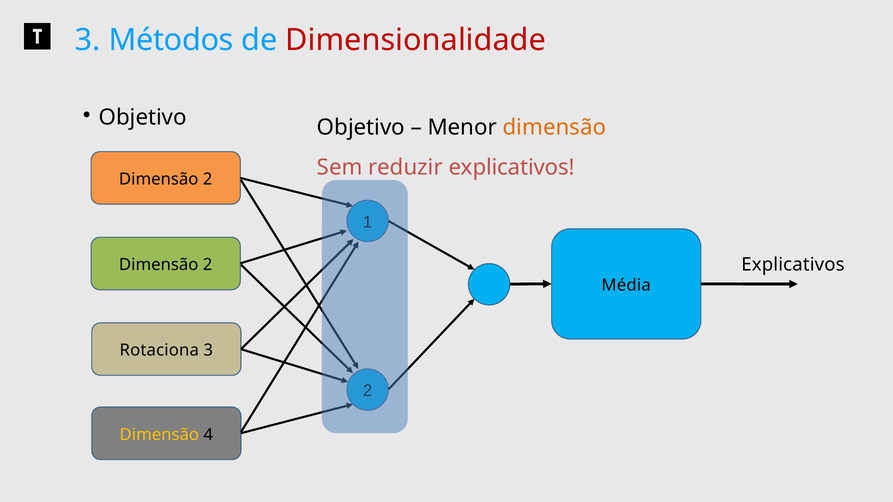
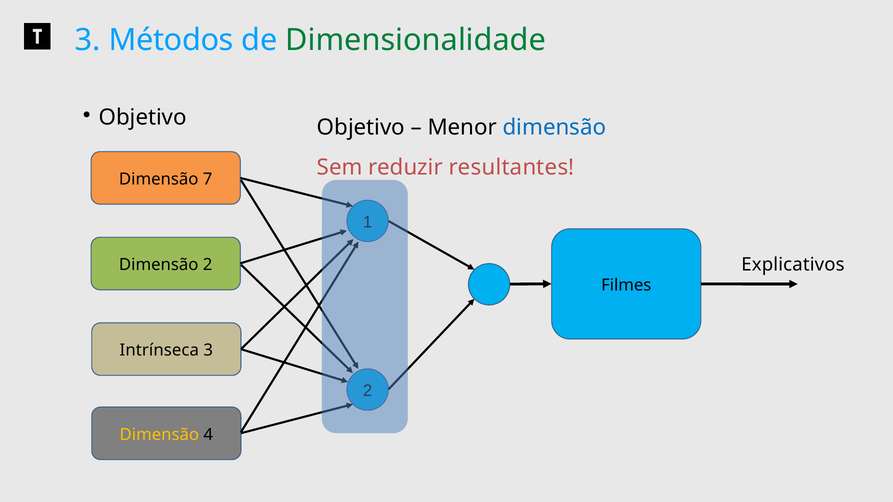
Dimensionalidade colour: red -> green
dimensão at (554, 127) colour: orange -> blue
reduzir explicativos: explicativos -> resultantes
2 at (208, 179): 2 -> 7
Média: Média -> Filmes
Rotaciona: Rotaciona -> Intrínseca
